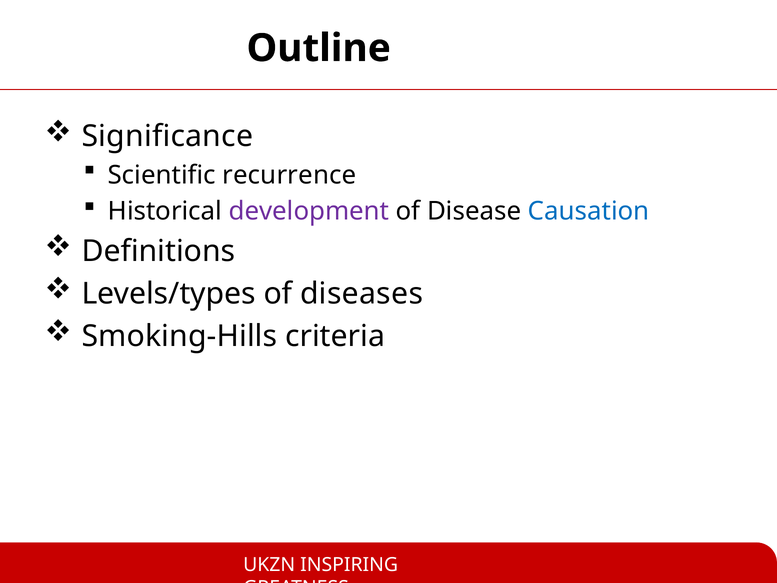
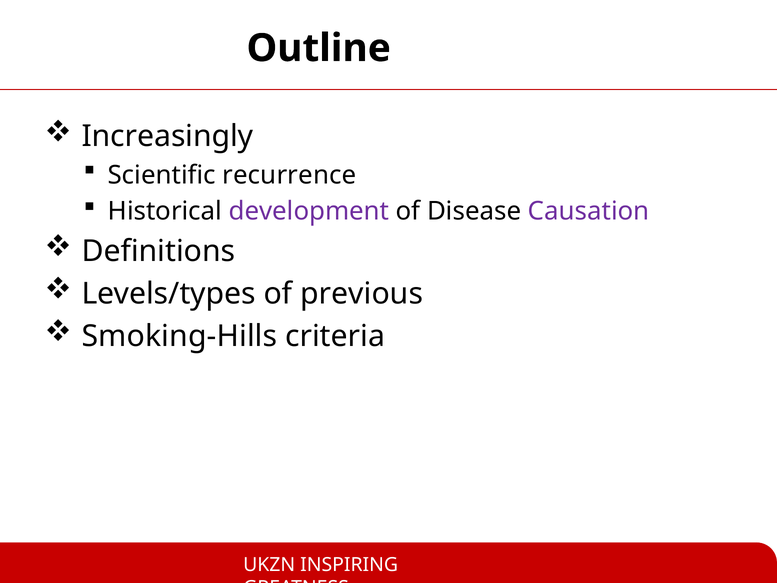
Significance: Significance -> Increasingly
Causation colour: blue -> purple
diseases: diseases -> previous
